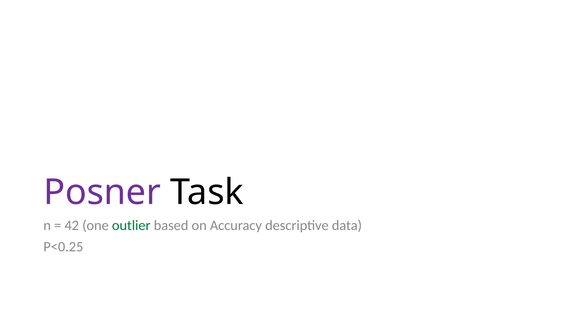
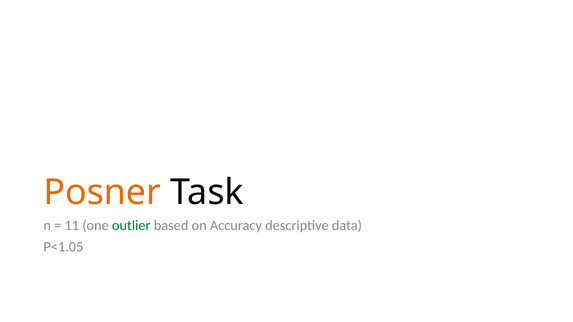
Posner colour: purple -> orange
42: 42 -> 11
P<0.25: P<0.25 -> P<1.05
